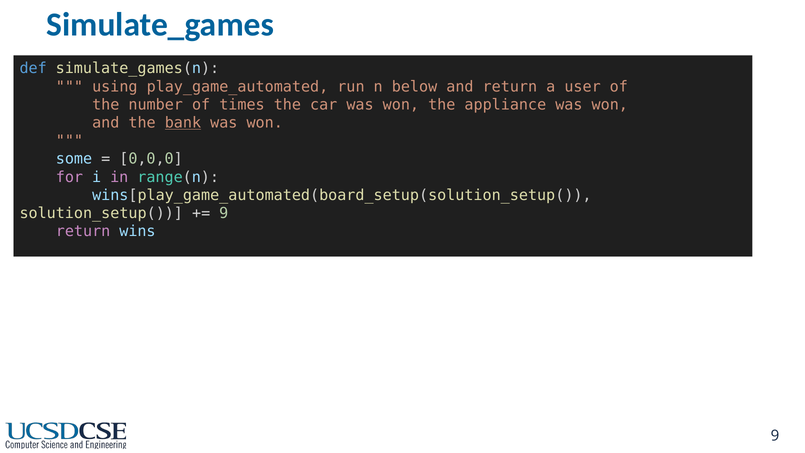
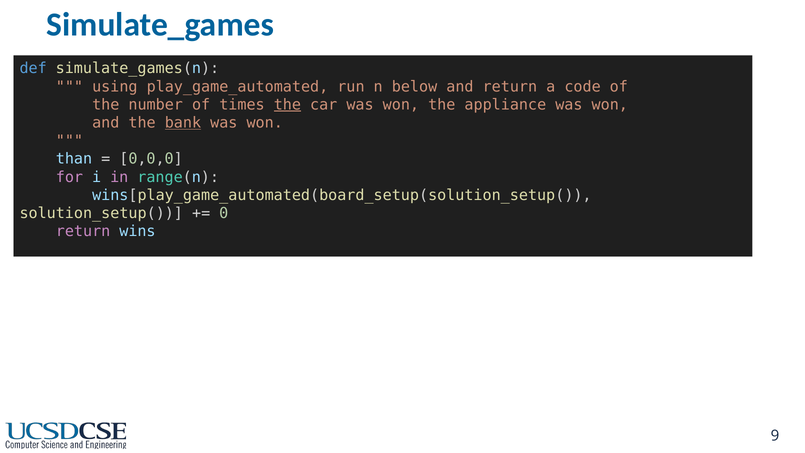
user: user -> code
the at (287, 105) underline: none -> present
some: some -> than
9 at (224, 213): 9 -> 0
